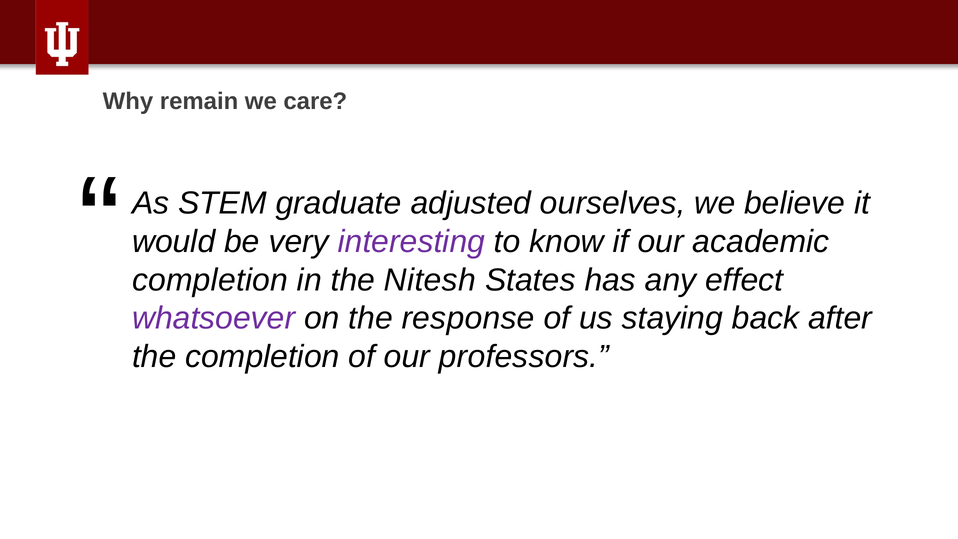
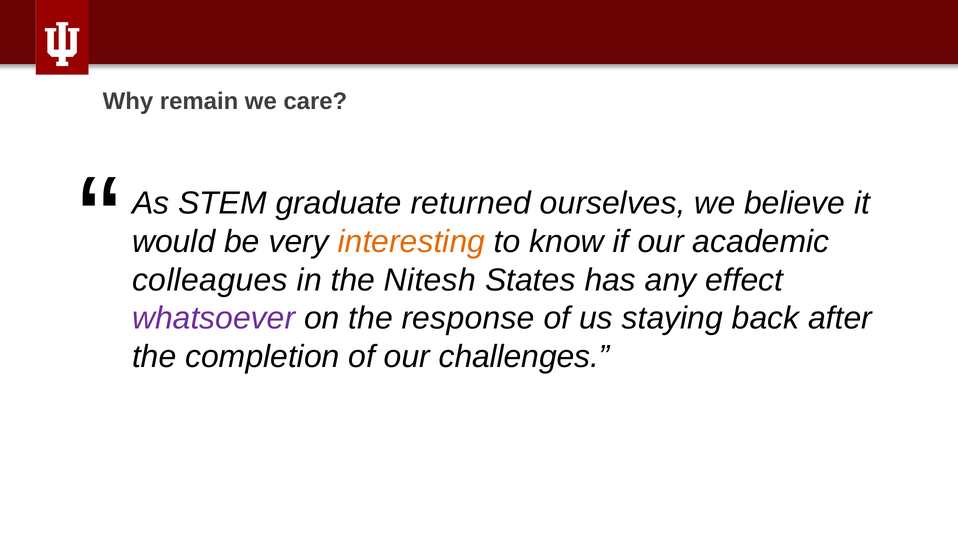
adjusted: adjusted -> returned
interesting colour: purple -> orange
completion at (210, 280): completion -> colleagues
professors: professors -> challenges
